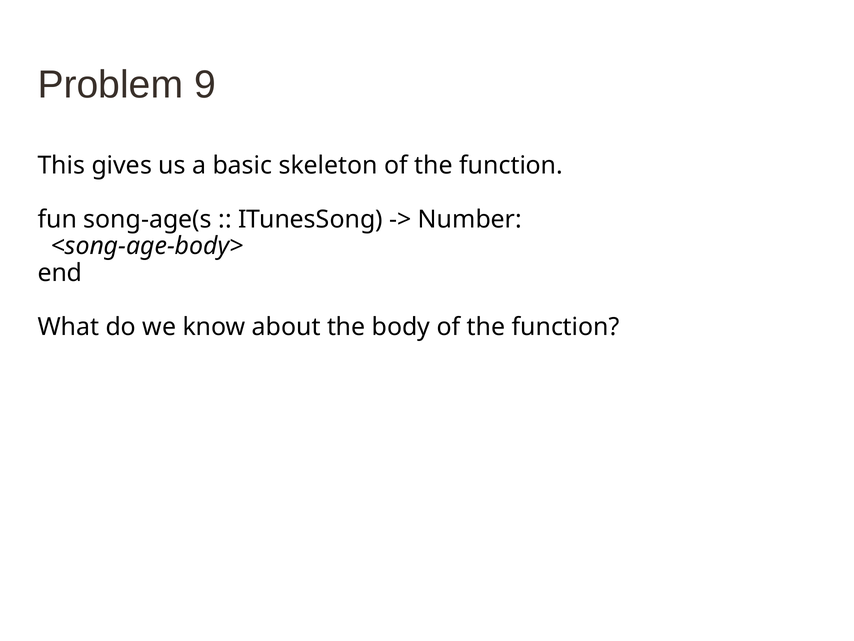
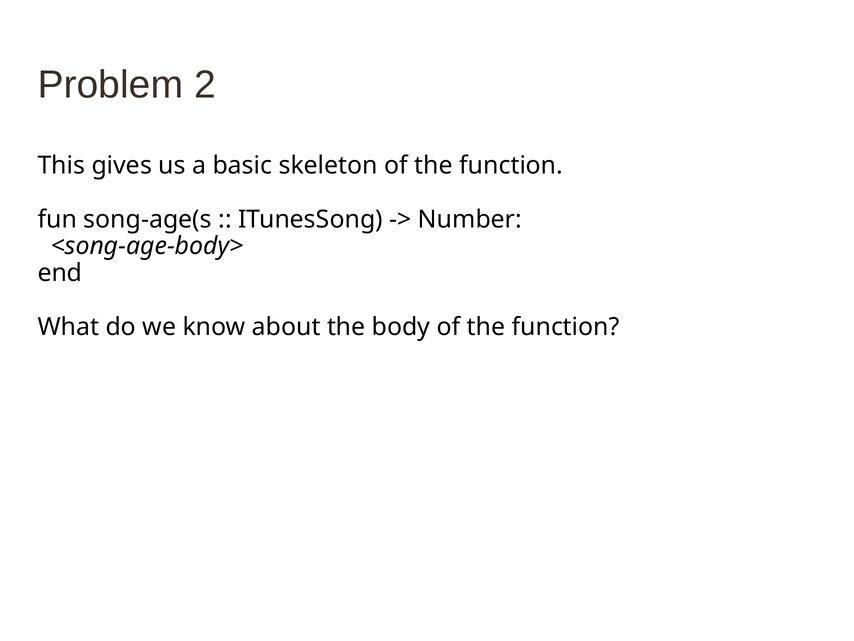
9: 9 -> 2
